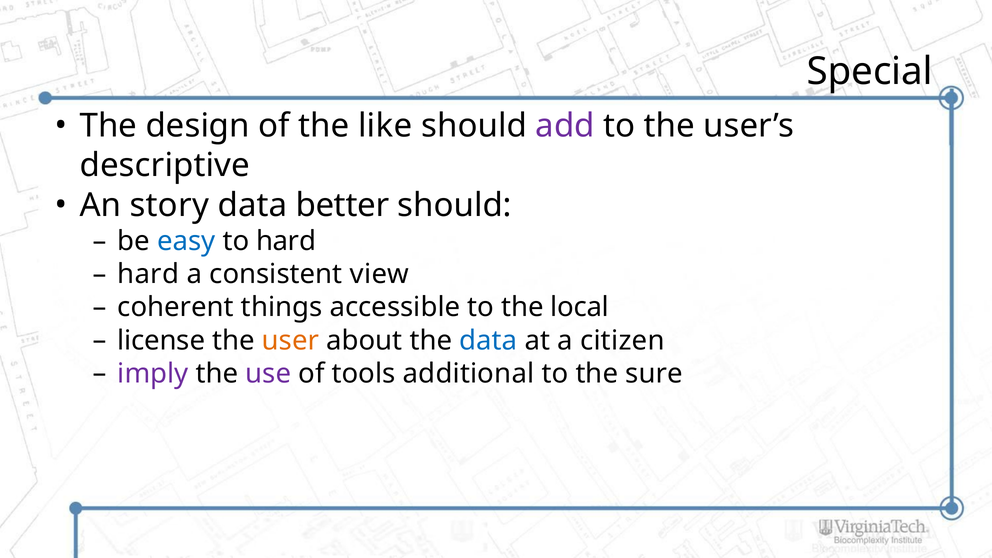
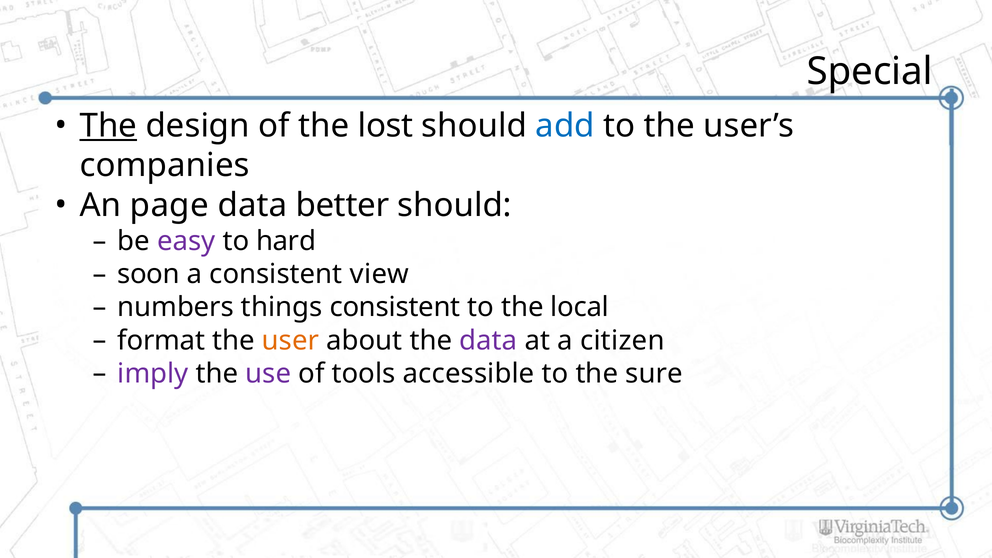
The at (108, 126) underline: none -> present
like: like -> lost
add colour: purple -> blue
descriptive: descriptive -> companies
story: story -> page
easy colour: blue -> purple
hard at (148, 274): hard -> soon
coherent: coherent -> numbers
things accessible: accessible -> consistent
license: license -> format
data at (488, 340) colour: blue -> purple
additional: additional -> accessible
